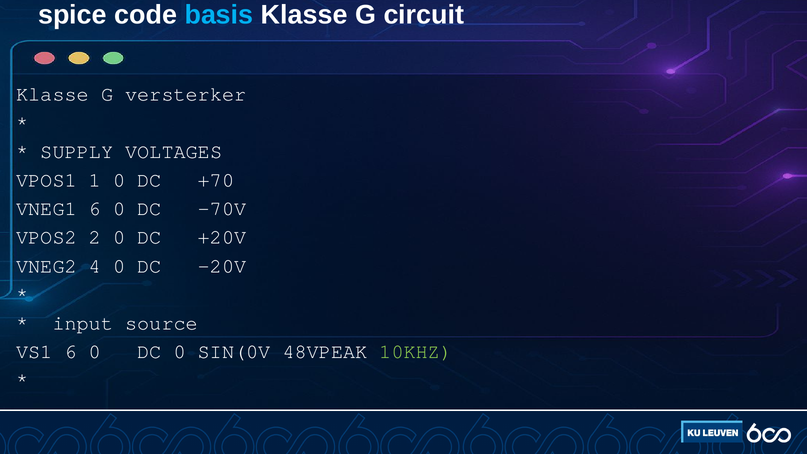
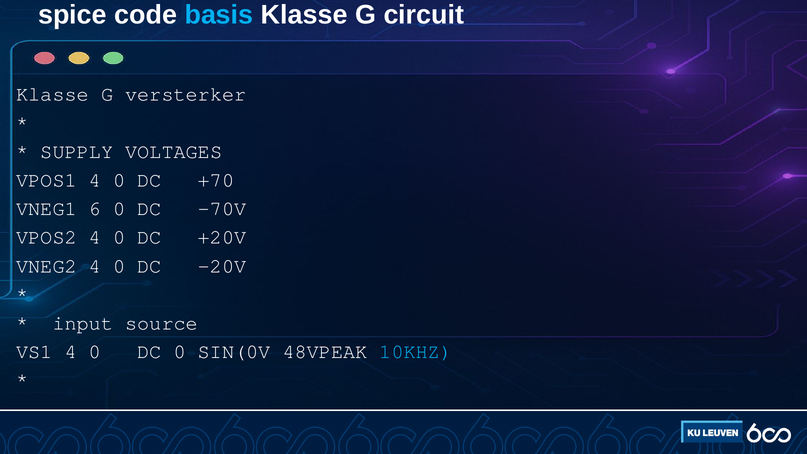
VPOS1 1: 1 -> 4
VPOS2 2: 2 -> 4
VS1 6: 6 -> 4
10KHZ colour: light green -> light blue
